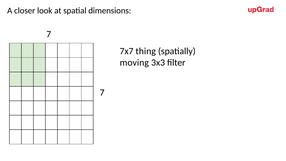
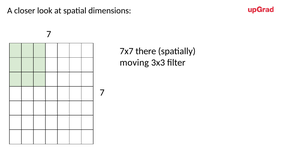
thing: thing -> there
